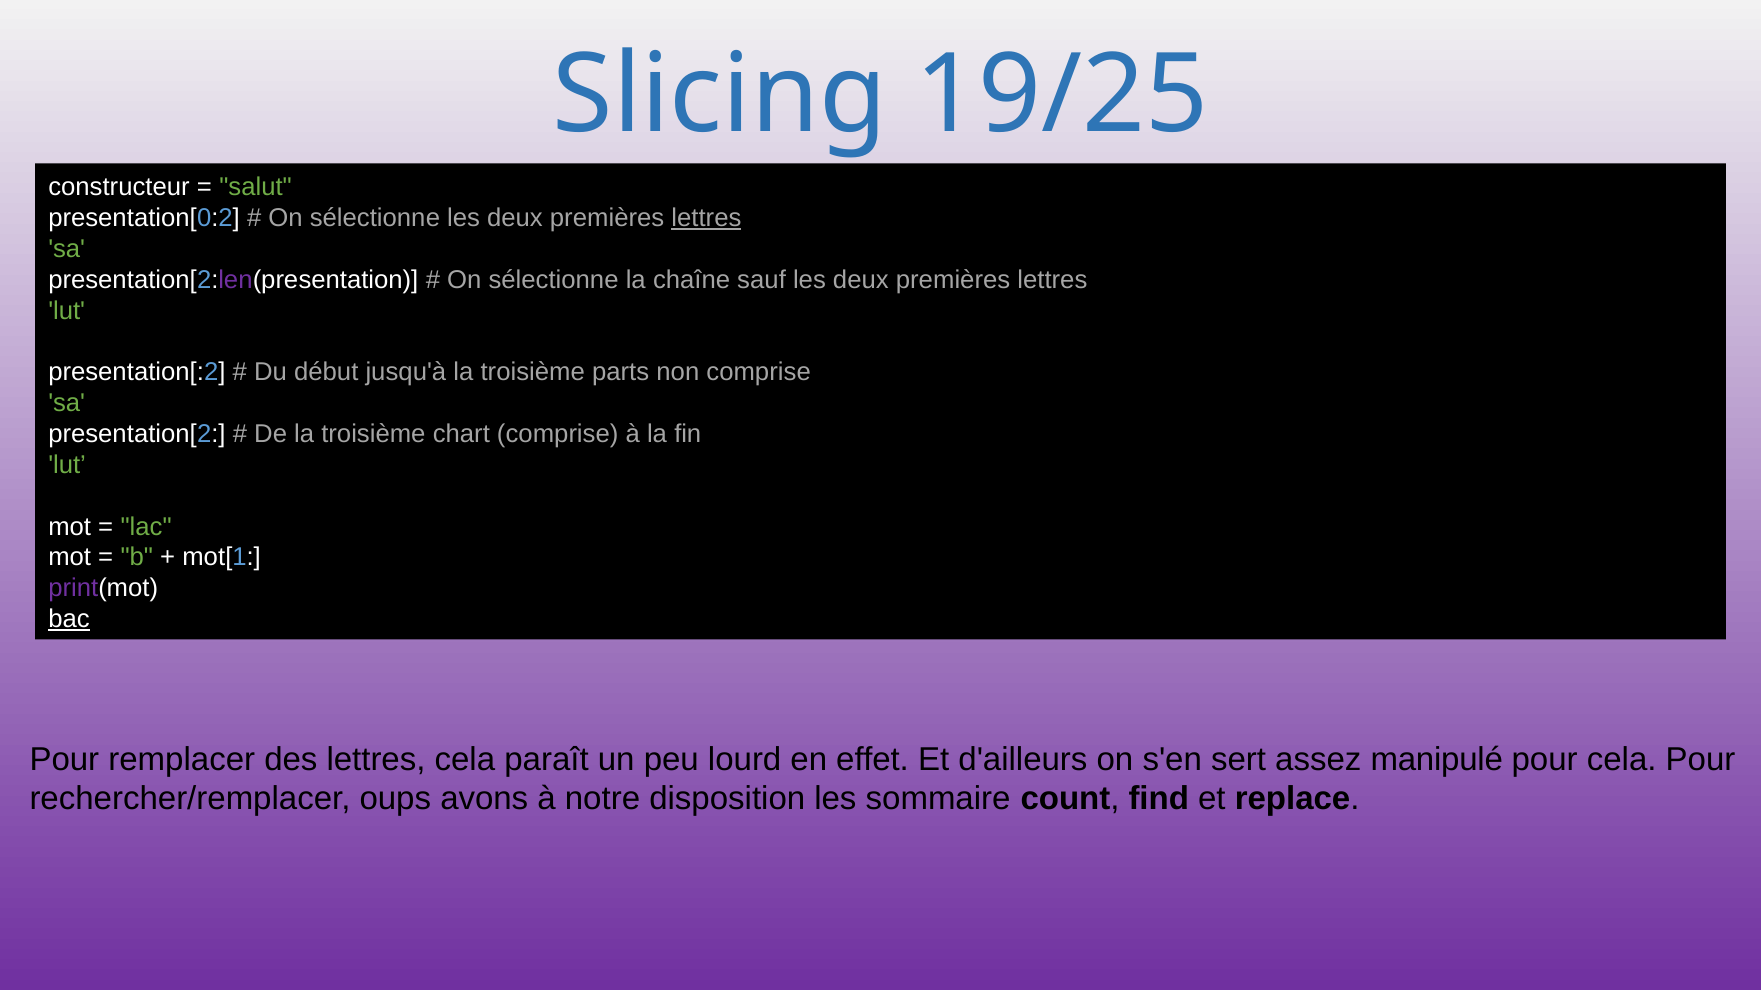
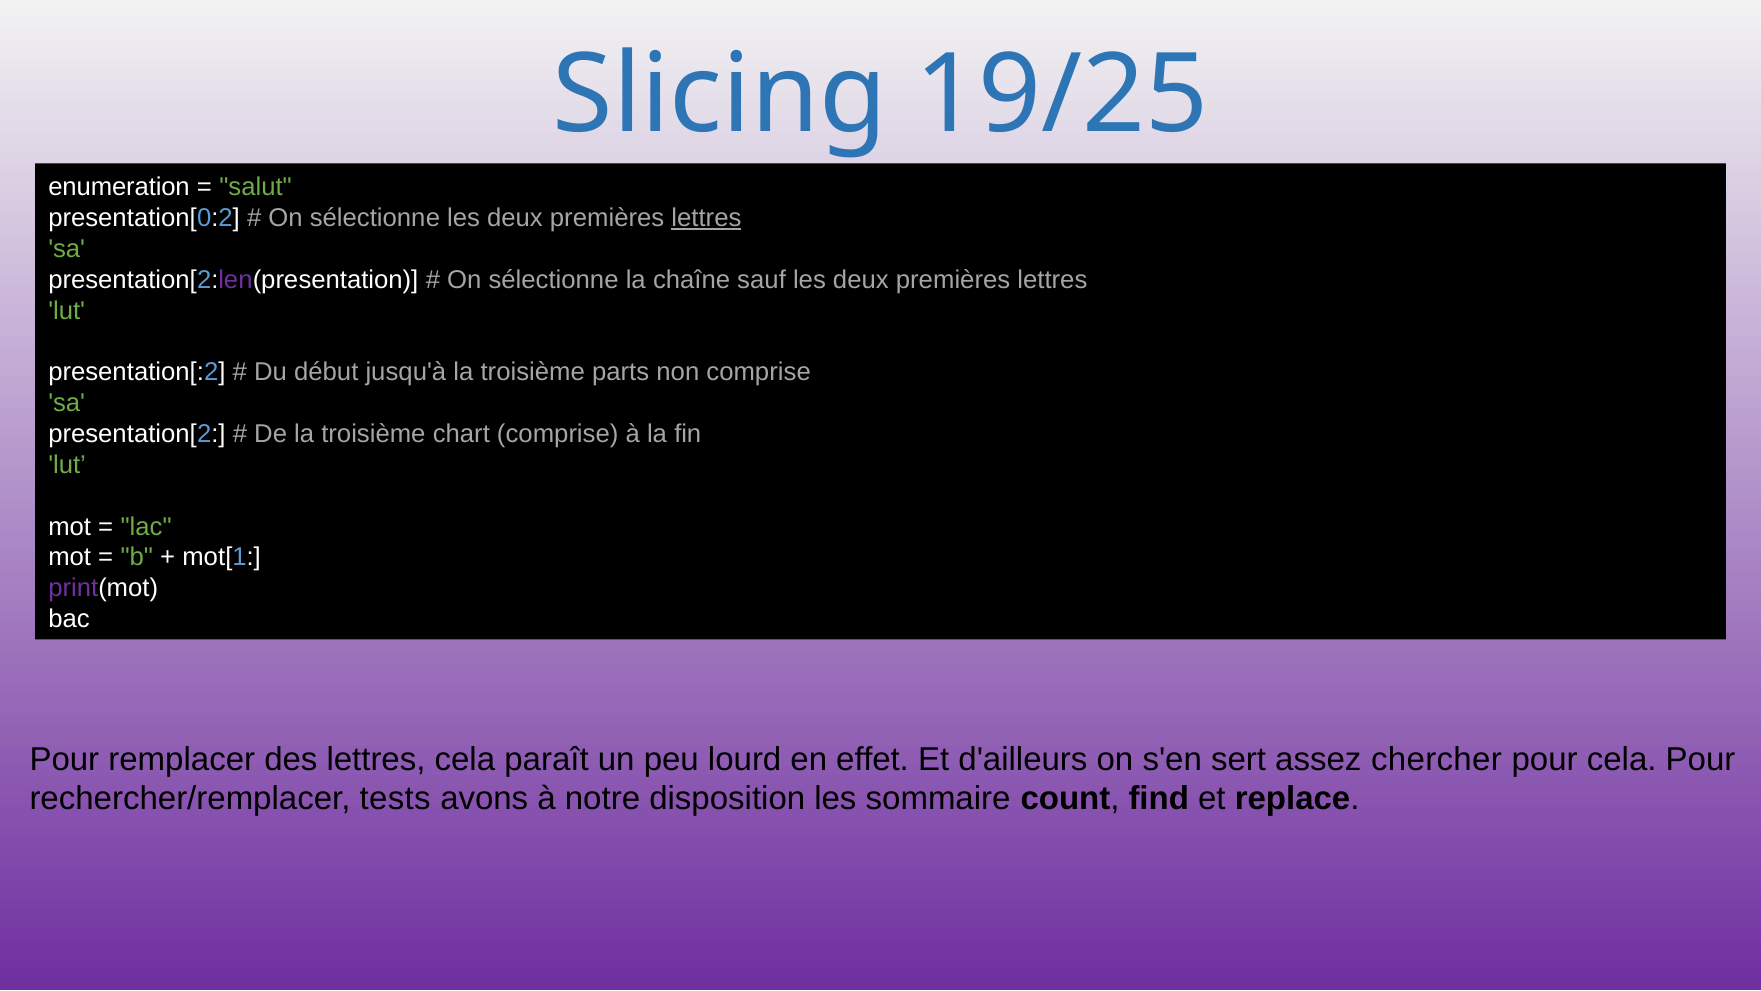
constructeur: constructeur -> enumeration
bac underline: present -> none
manipulé: manipulé -> chercher
oups: oups -> tests
